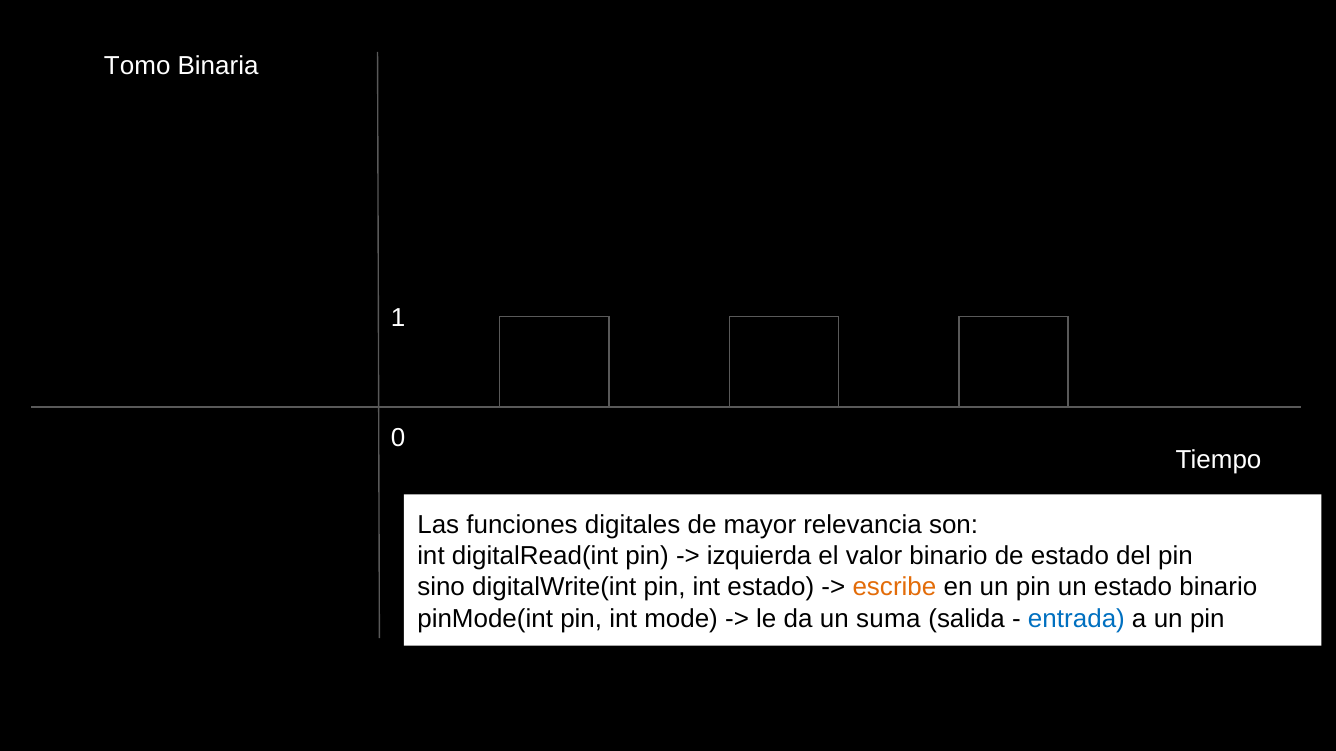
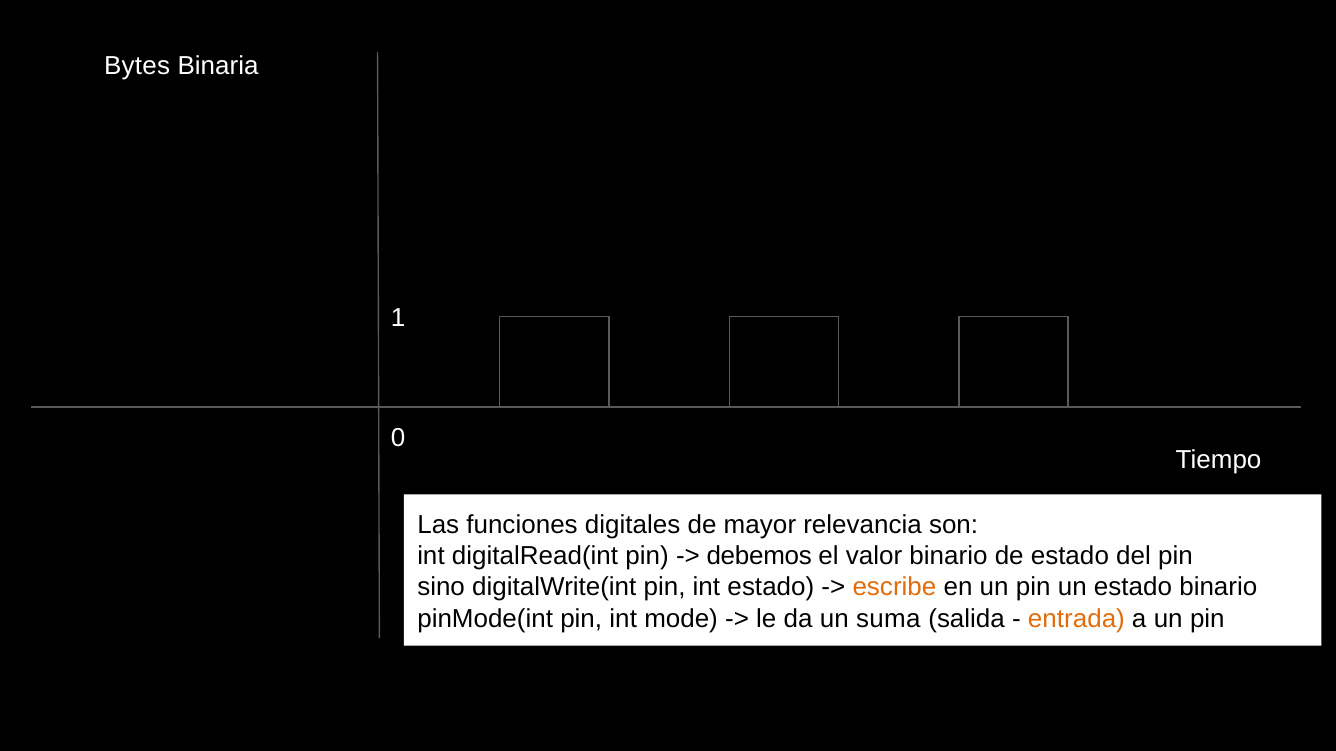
Tomo: Tomo -> Bytes
izquierda: izquierda -> debemos
entrada colour: blue -> orange
